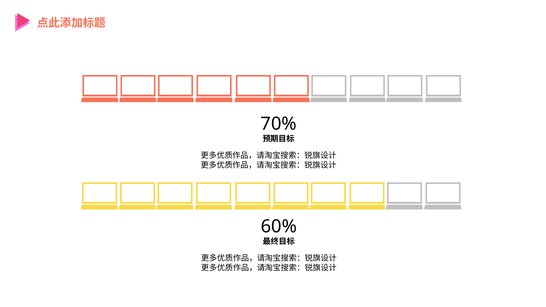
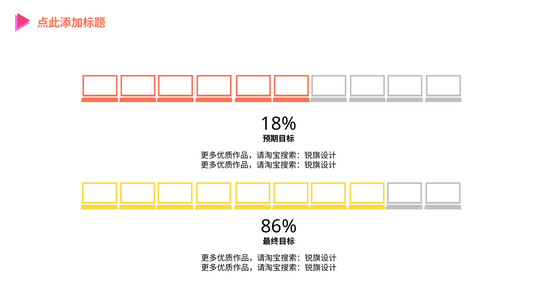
70%: 70% -> 18%
60%: 60% -> 86%
